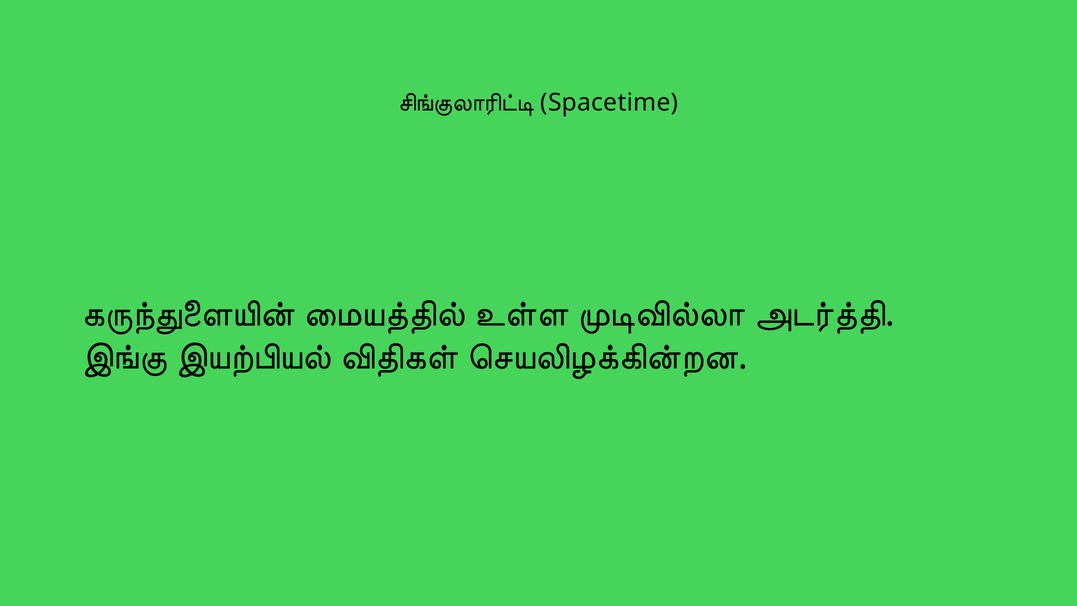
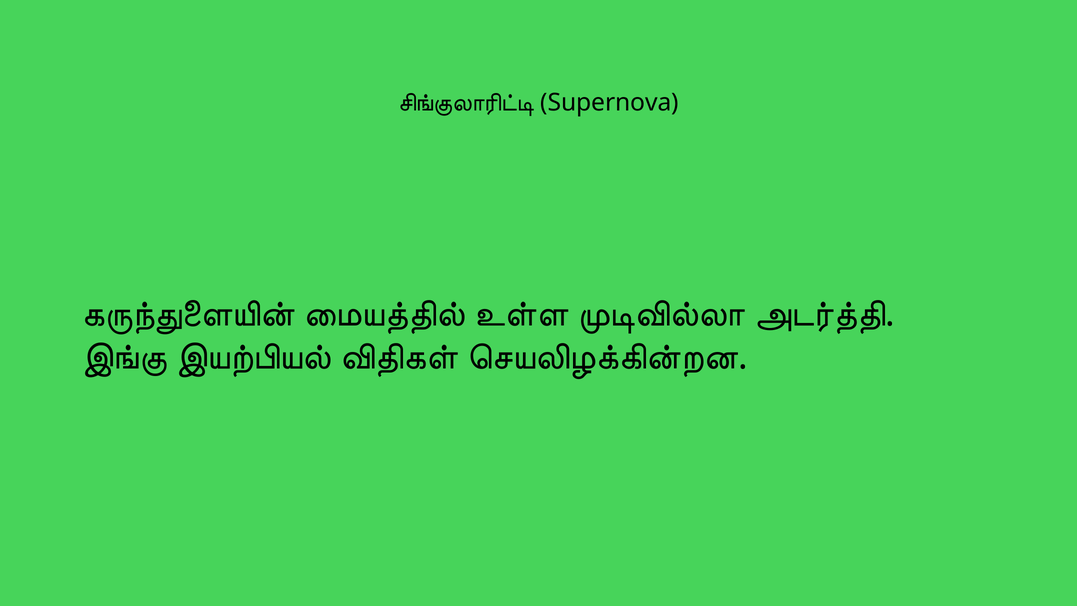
Spacetime: Spacetime -> Supernova
